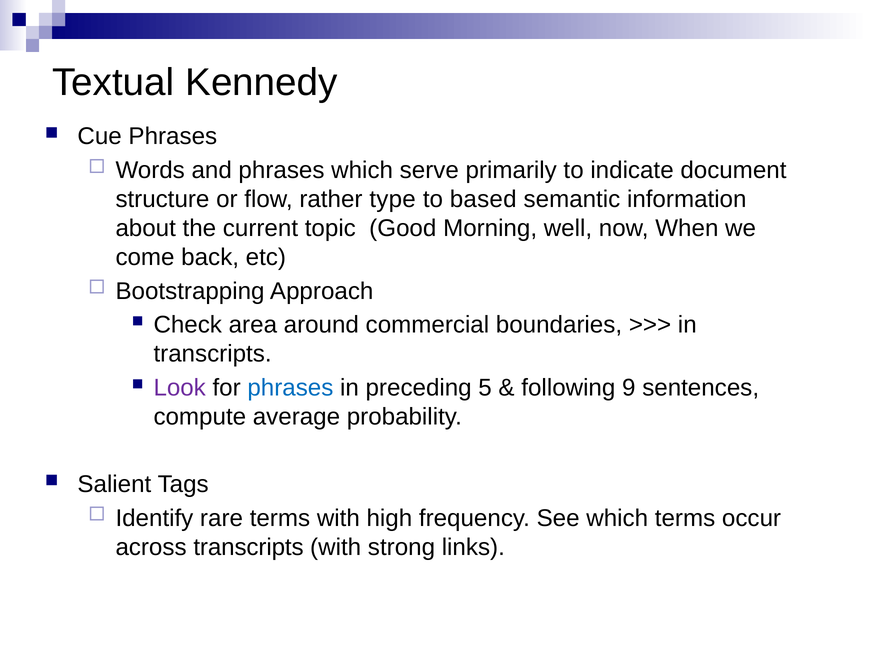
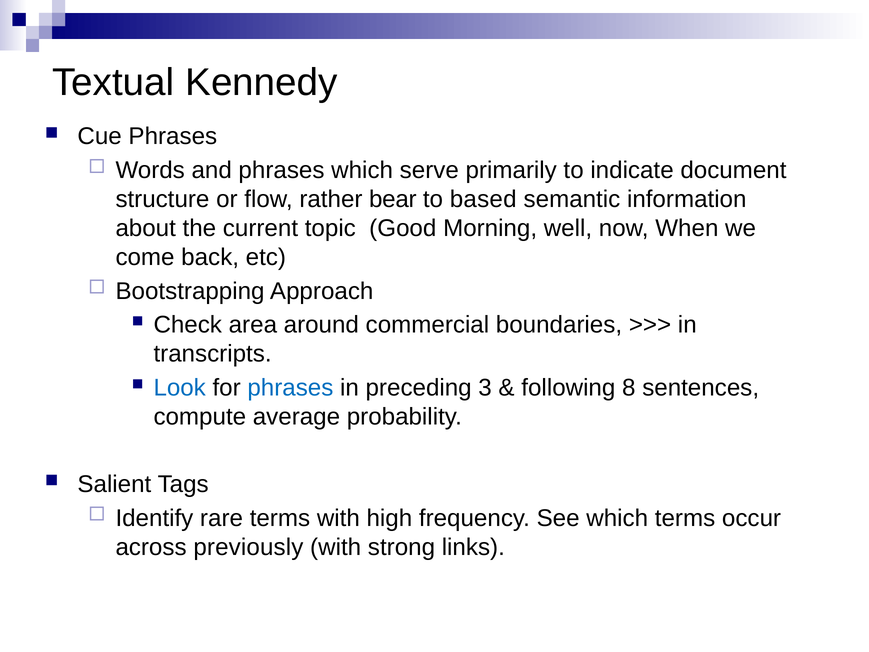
type: type -> bear
Look colour: purple -> blue
5: 5 -> 3
9: 9 -> 8
across transcripts: transcripts -> previously
